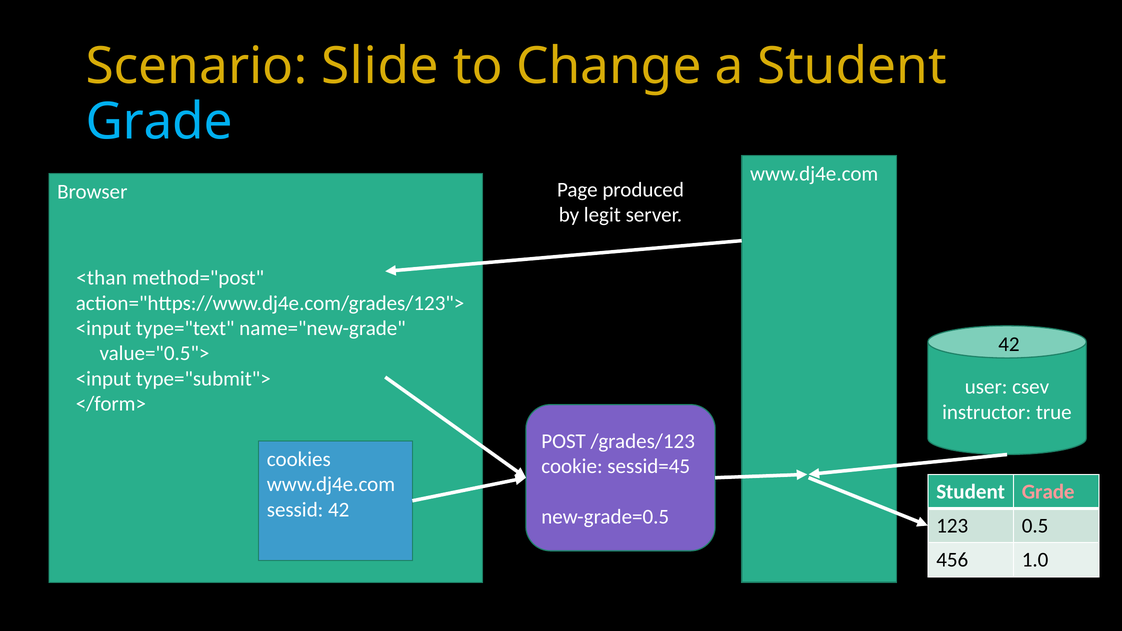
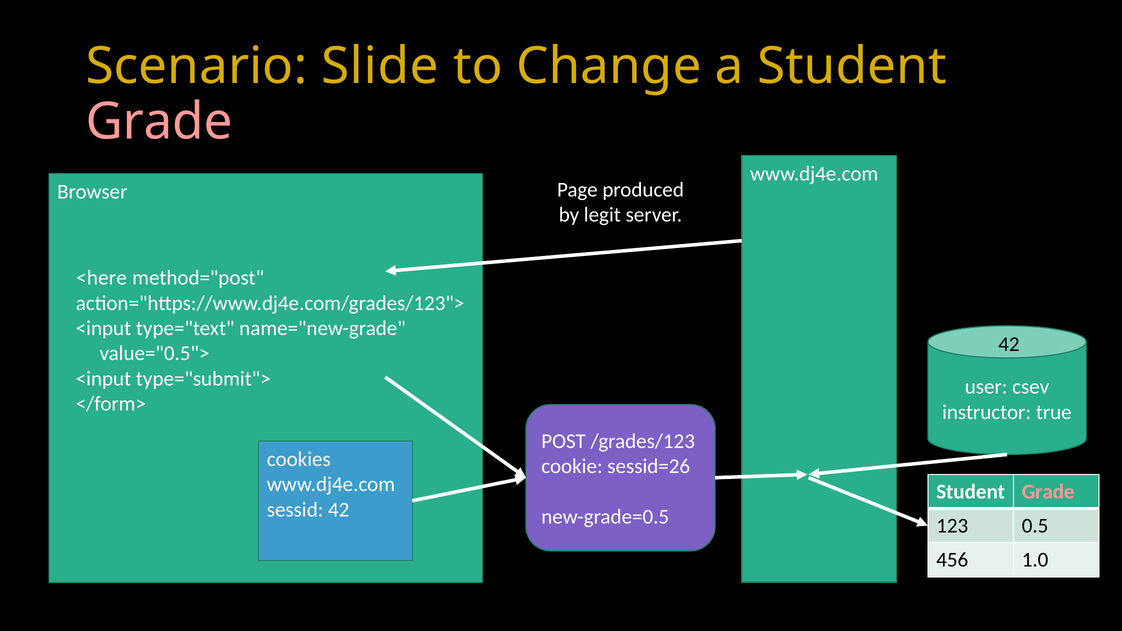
Grade at (159, 122) colour: light blue -> pink
<than: <than -> <here
sessid=45: sessid=45 -> sessid=26
